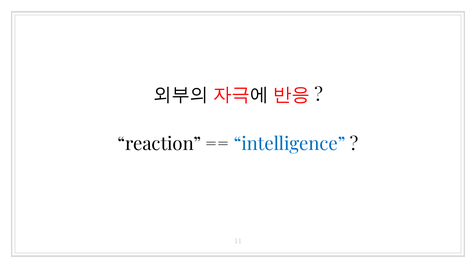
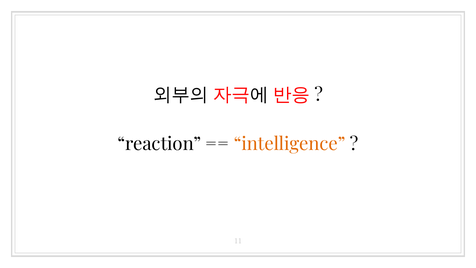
intelligence colour: blue -> orange
